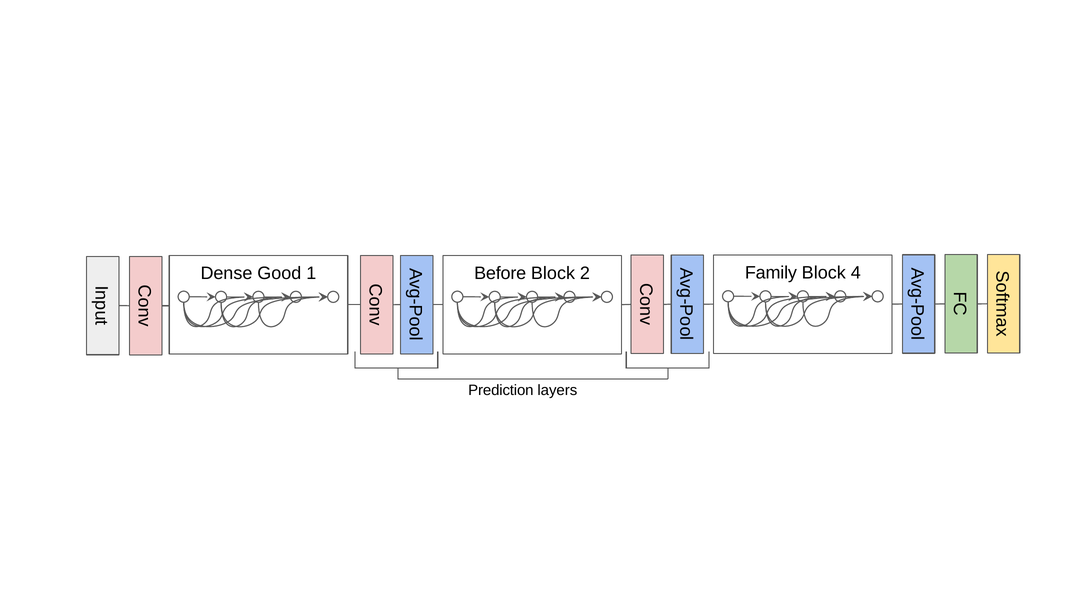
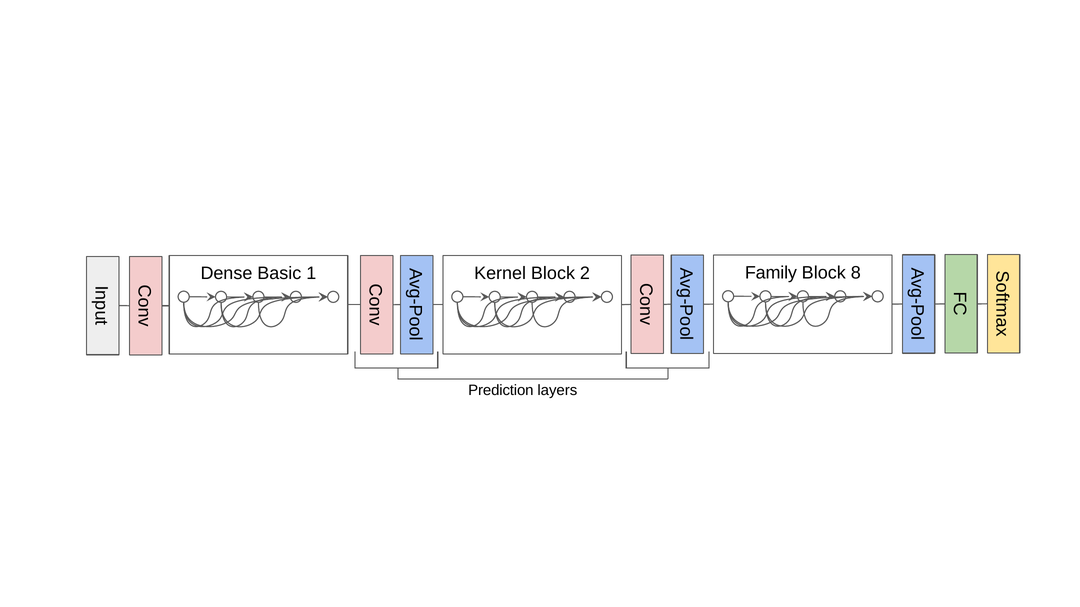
Good: Good -> Basic
Before: Before -> Kernel
4: 4 -> 8
